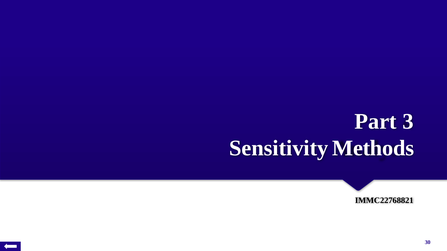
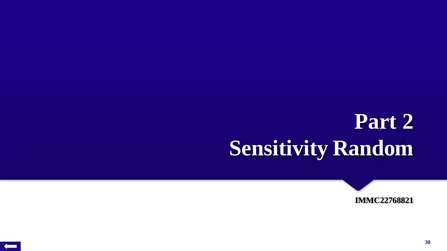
3: 3 -> 2
Methods: Methods -> Random
